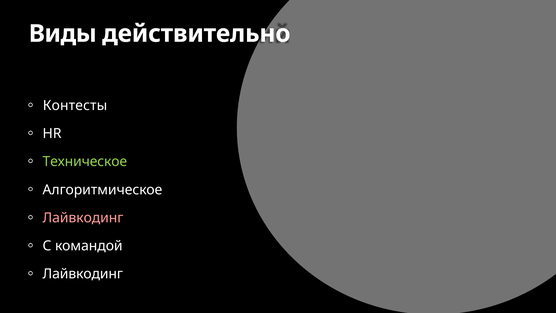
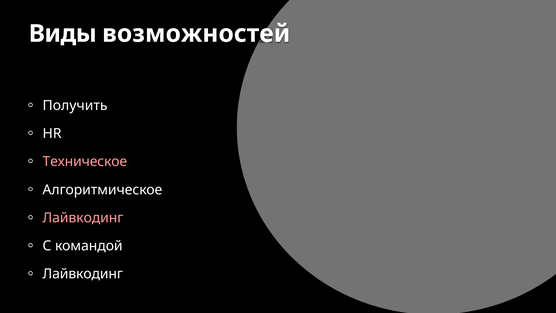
действительно: действительно -> возможностей
Контесты: Контесты -> Получить
Техническое colour: light green -> pink
